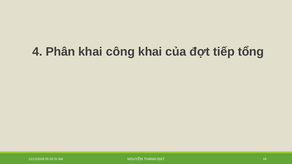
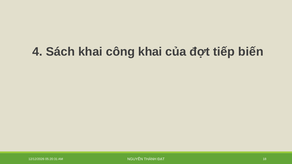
Phân: Phân -> Sách
tổng: tổng -> biến
